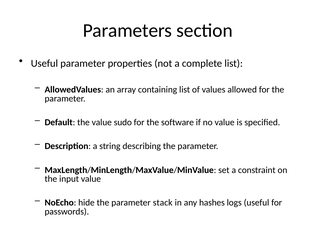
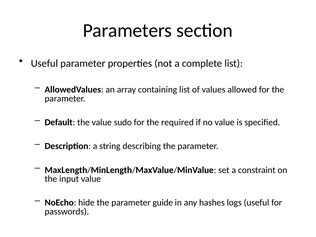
software: software -> required
stack: stack -> guide
